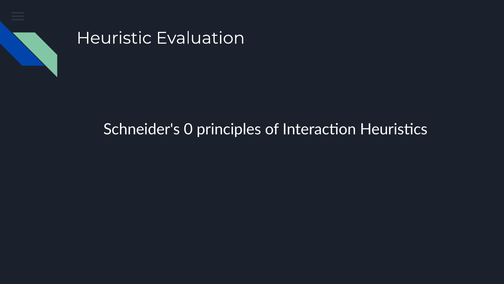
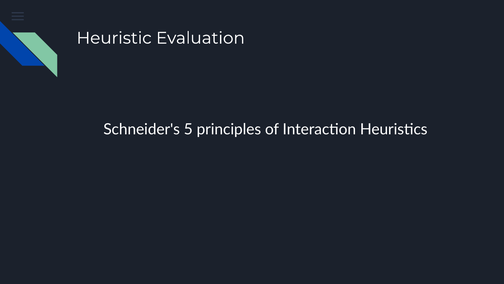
0: 0 -> 5
